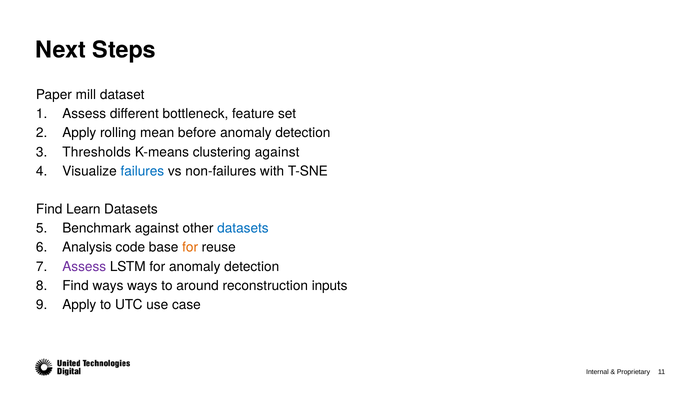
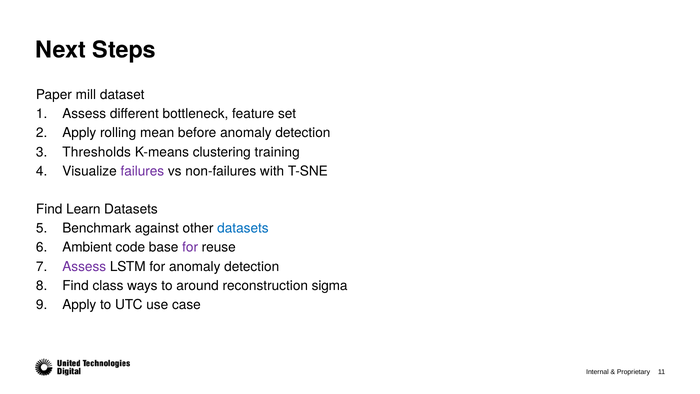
clustering against: against -> training
failures colour: blue -> purple
Analysis: Analysis -> Ambient
for at (190, 247) colour: orange -> purple
Find ways: ways -> class
inputs: inputs -> sigma
